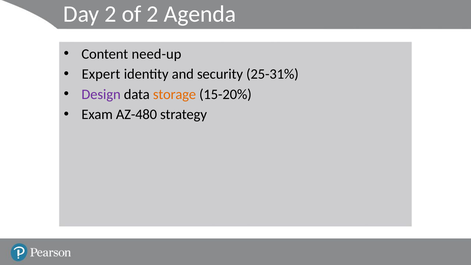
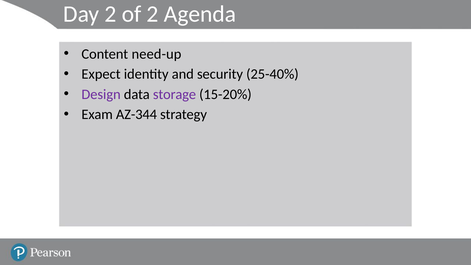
Expert: Expert -> Expect
25-31%: 25-31% -> 25-40%
storage colour: orange -> purple
AZ-480: AZ-480 -> AZ-344
